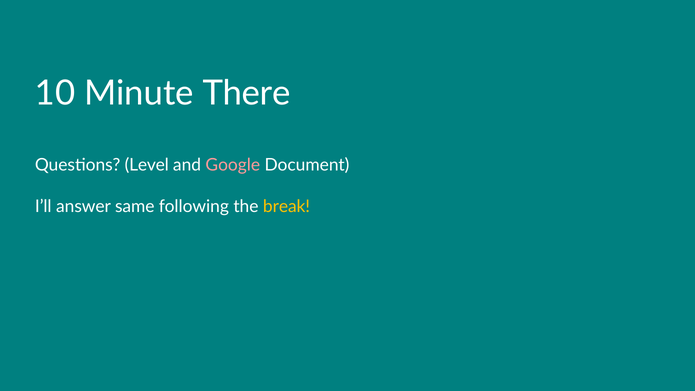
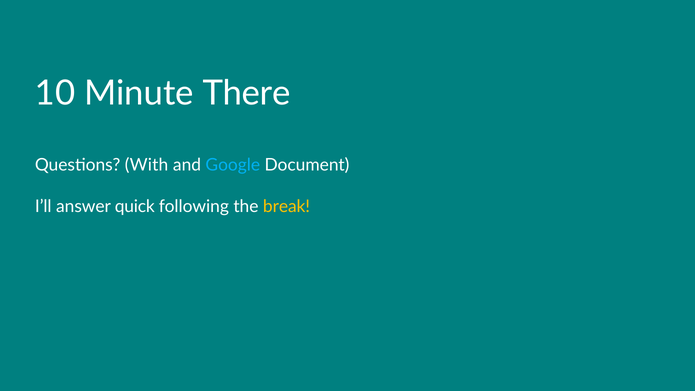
Level: Level -> With
Google colour: pink -> light blue
same: same -> quick
